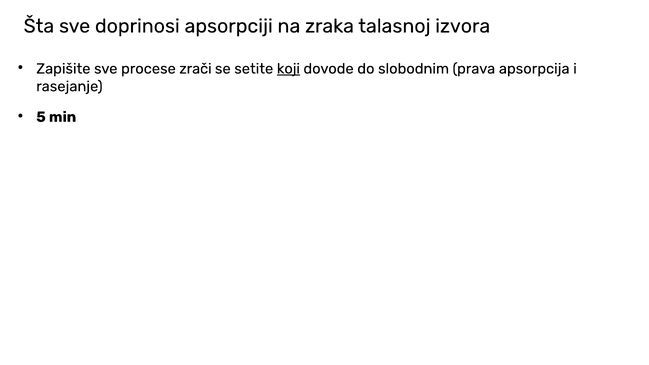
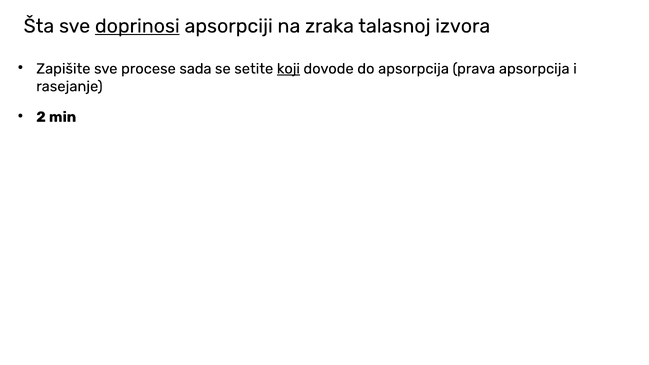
doprinosi underline: none -> present
zrači: zrači -> sada
do slobodnim: slobodnim -> apsorpcija
5: 5 -> 2
